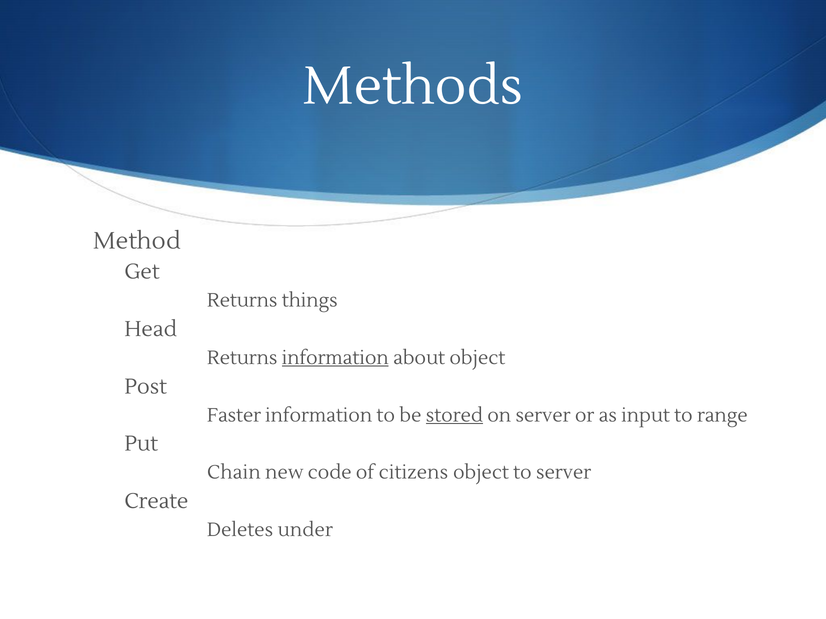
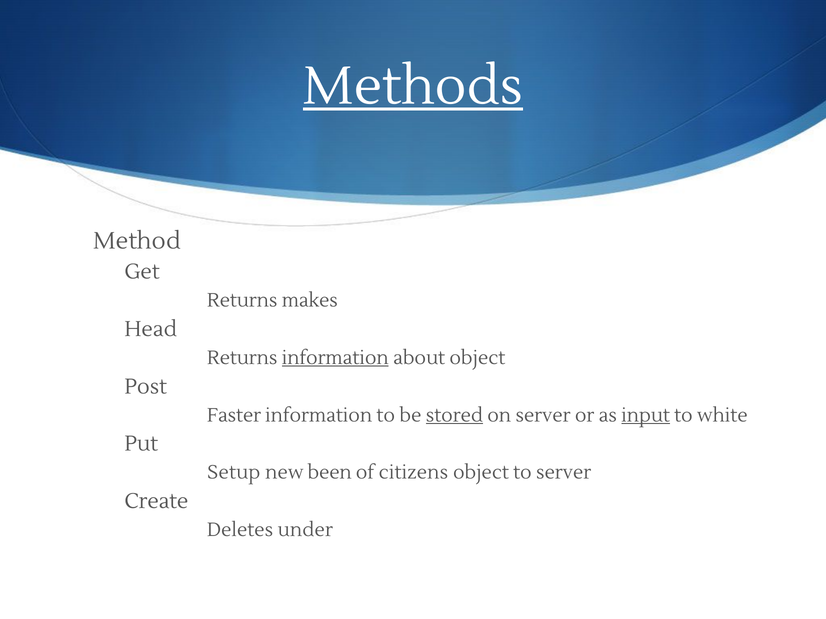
Methods underline: none -> present
things: things -> makes
input underline: none -> present
range: range -> white
Chain: Chain -> Setup
code: code -> been
